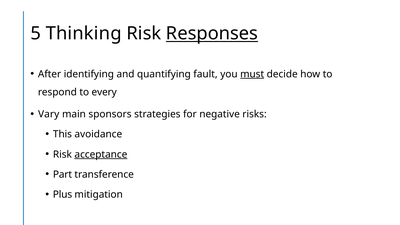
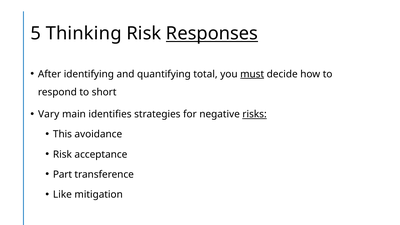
fault: fault -> total
every: every -> short
sponsors: sponsors -> identifies
risks underline: none -> present
acceptance underline: present -> none
Plus: Plus -> Like
